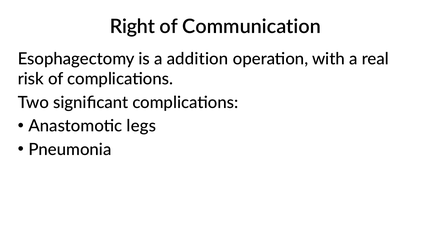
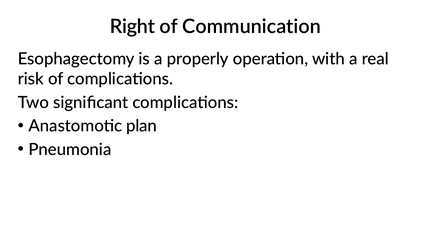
addition: addition -> properly
legs: legs -> plan
